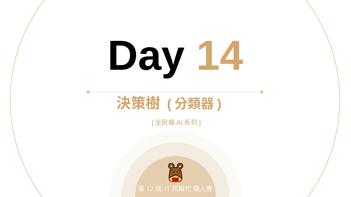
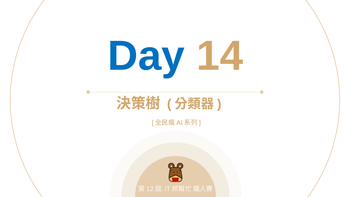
Day colour: black -> blue
